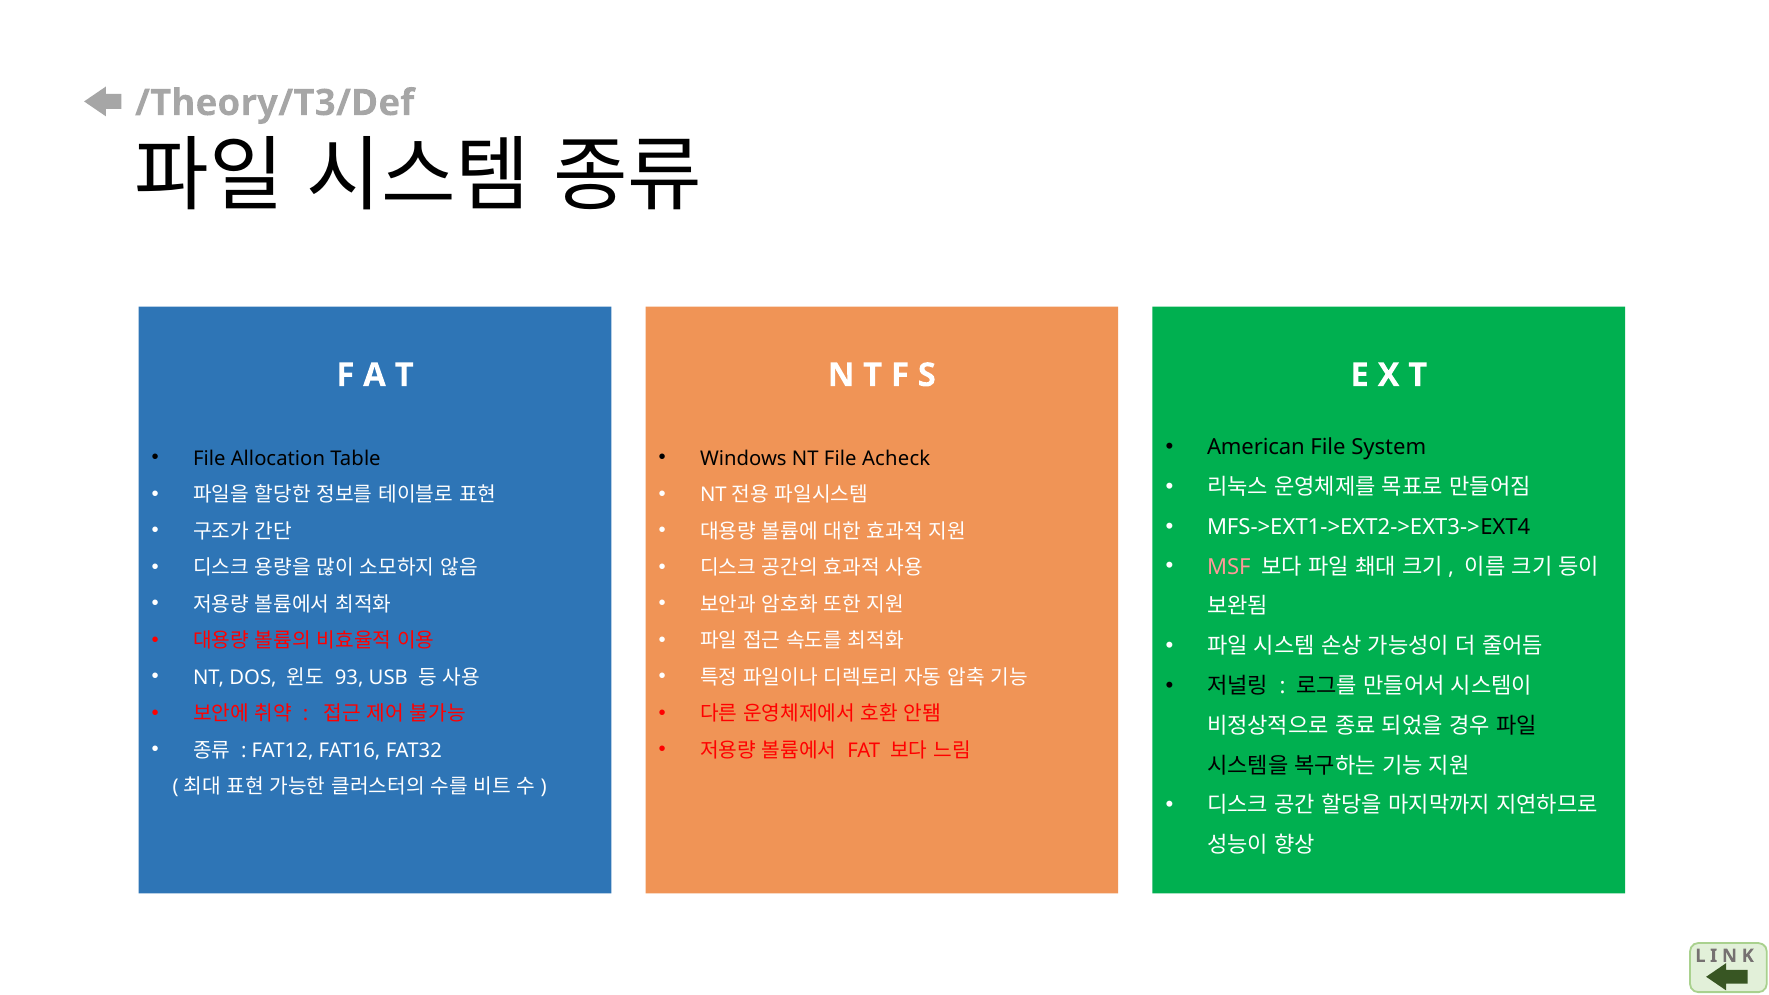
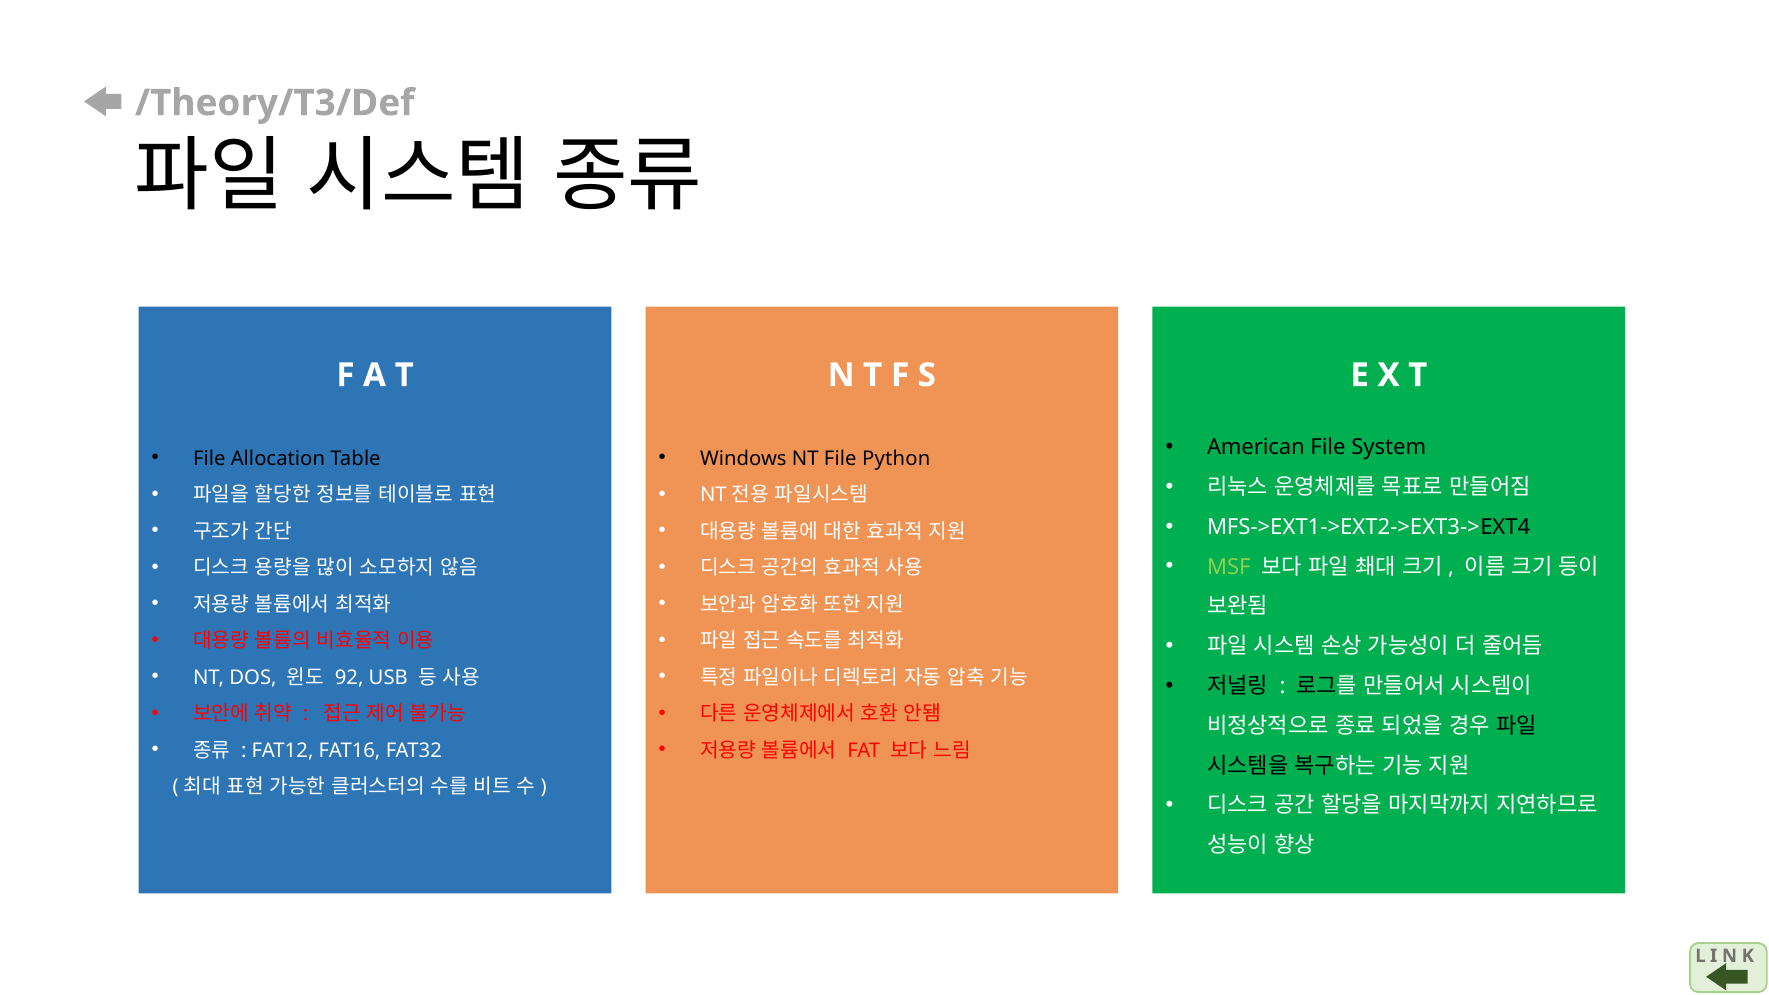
Acheck: Acheck -> Python
MSF colour: pink -> light green
93: 93 -> 92
